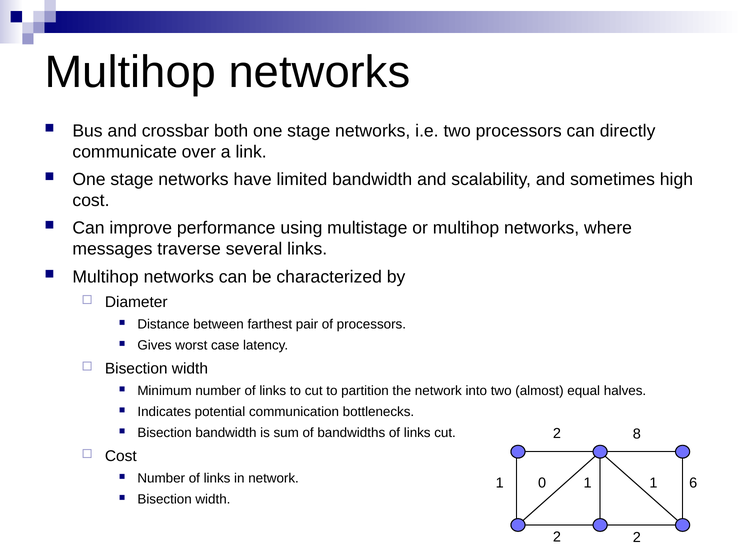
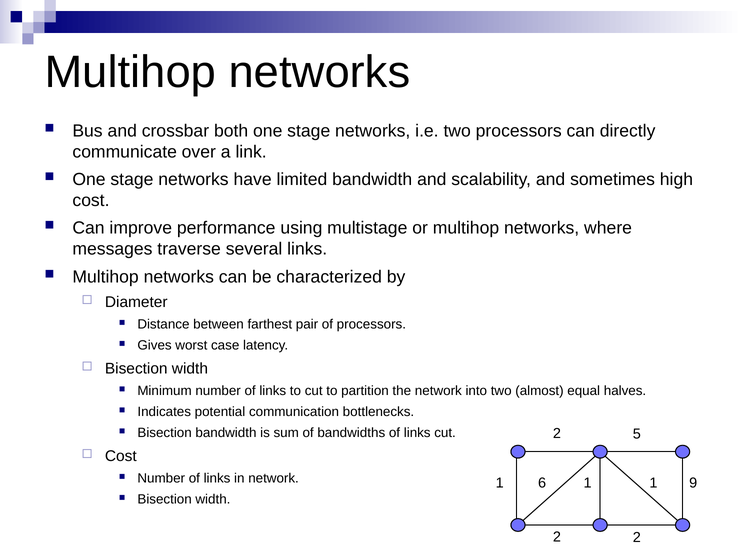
8: 8 -> 5
0: 0 -> 6
6: 6 -> 9
